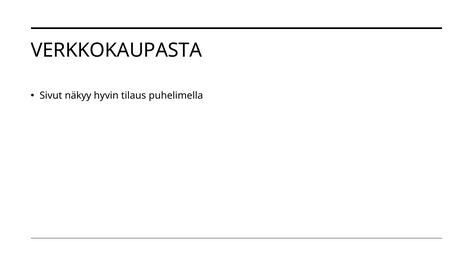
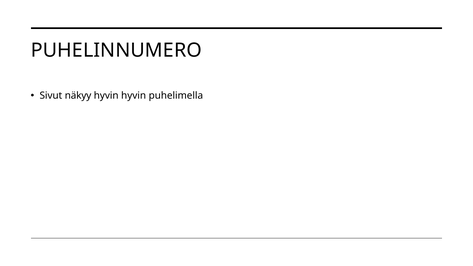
VERKKOKAUPASTA: VERKKOKAUPASTA -> PUHELINNUMERO
hyvin tilaus: tilaus -> hyvin
